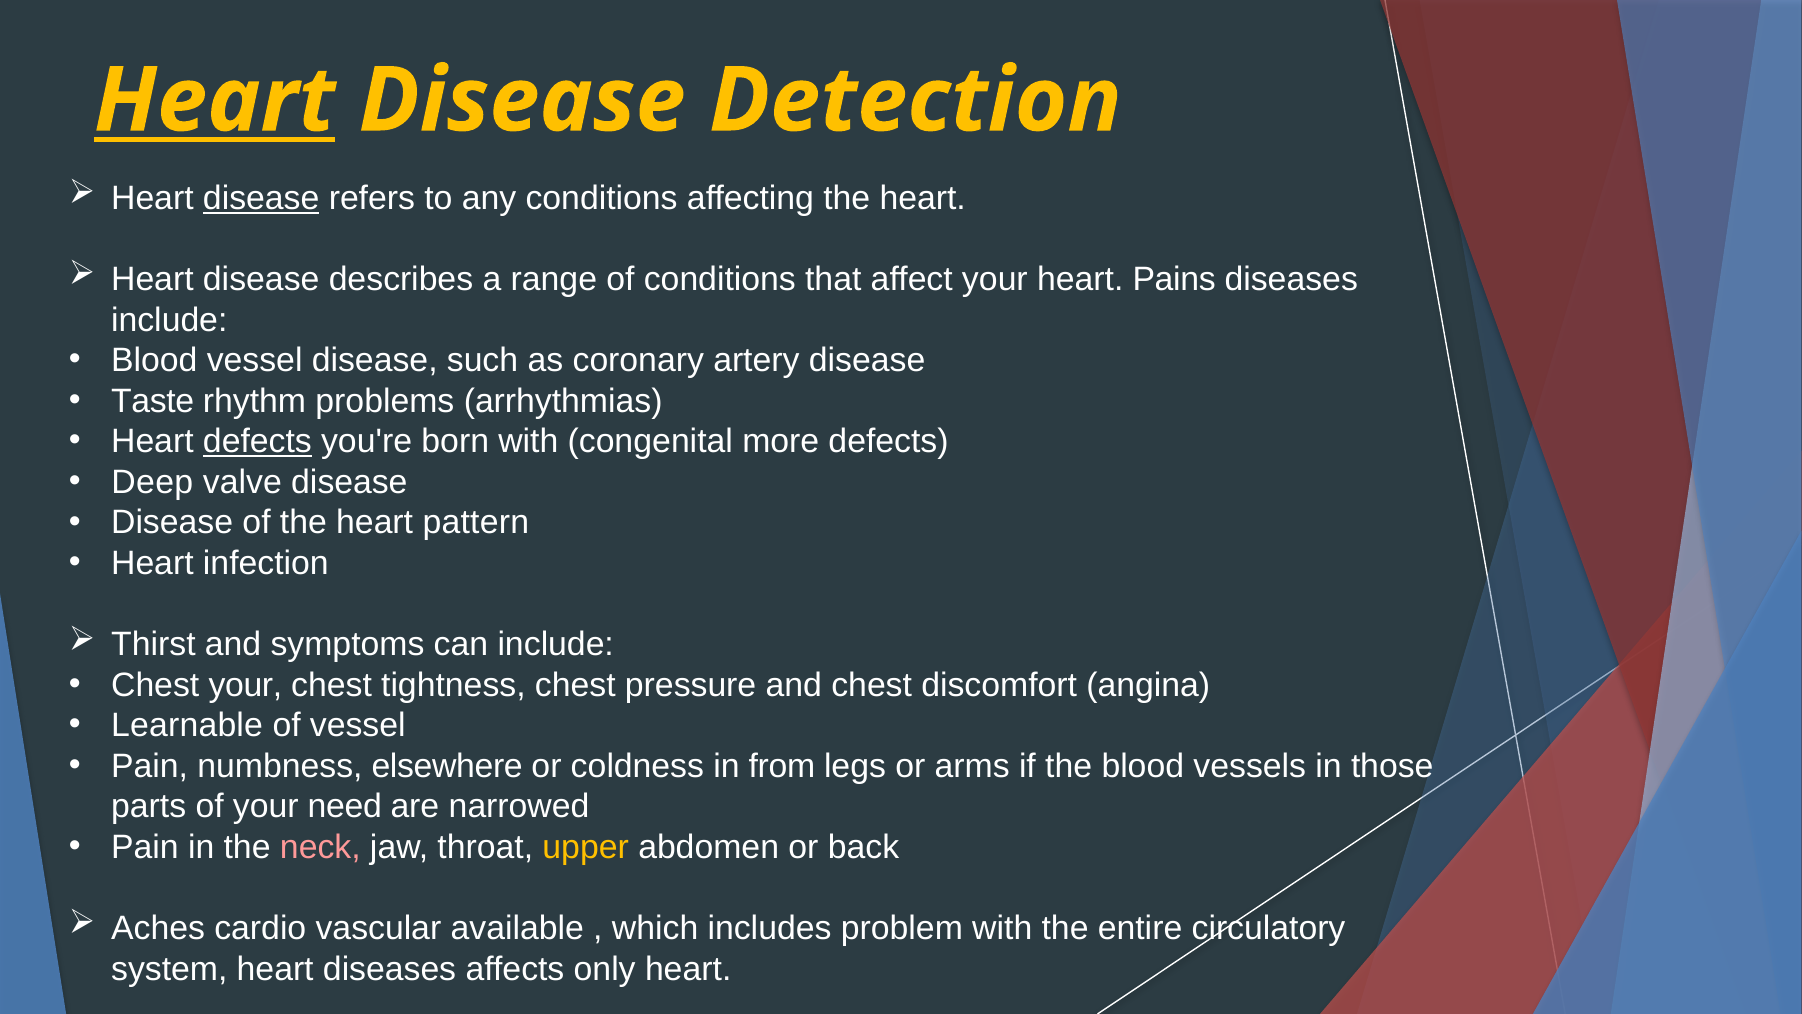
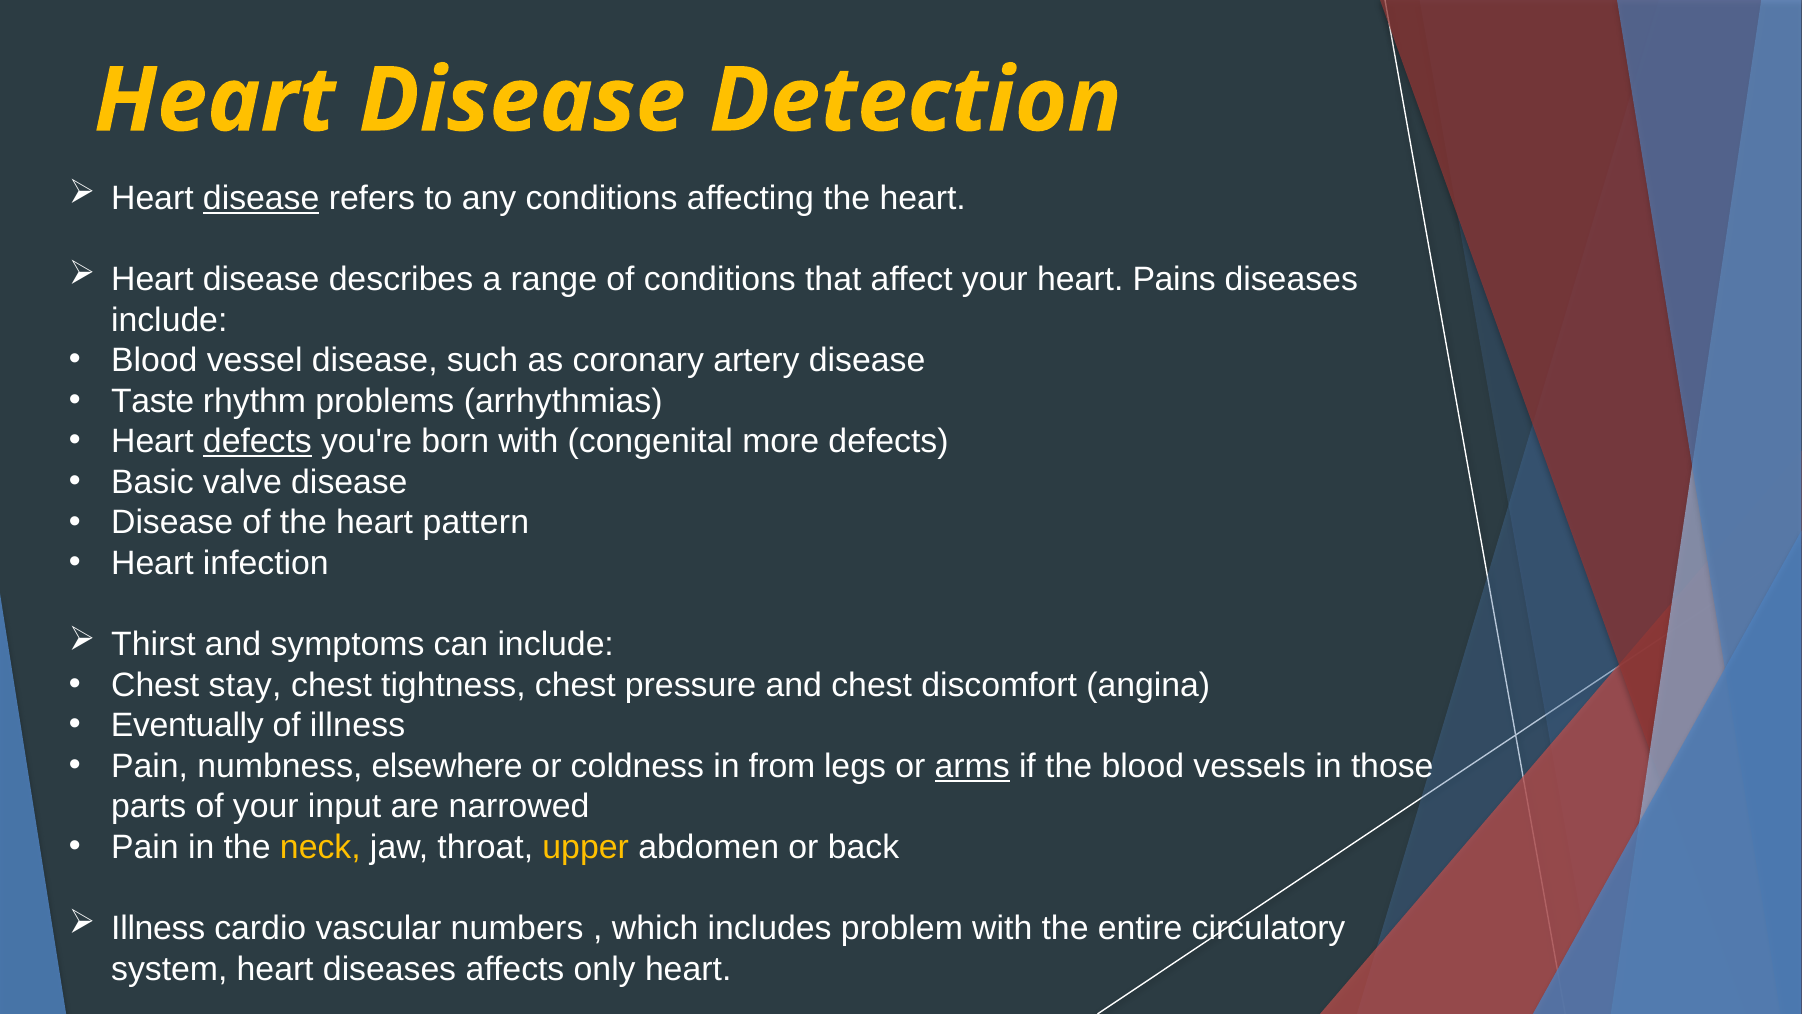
Heart at (215, 101) underline: present -> none
Deep: Deep -> Basic
Chest your: your -> stay
Learnable: Learnable -> Eventually
of vessel: vessel -> illness
arms underline: none -> present
need: need -> input
neck colour: pink -> yellow
Aches at (158, 928): Aches -> Illness
available: available -> numbers
